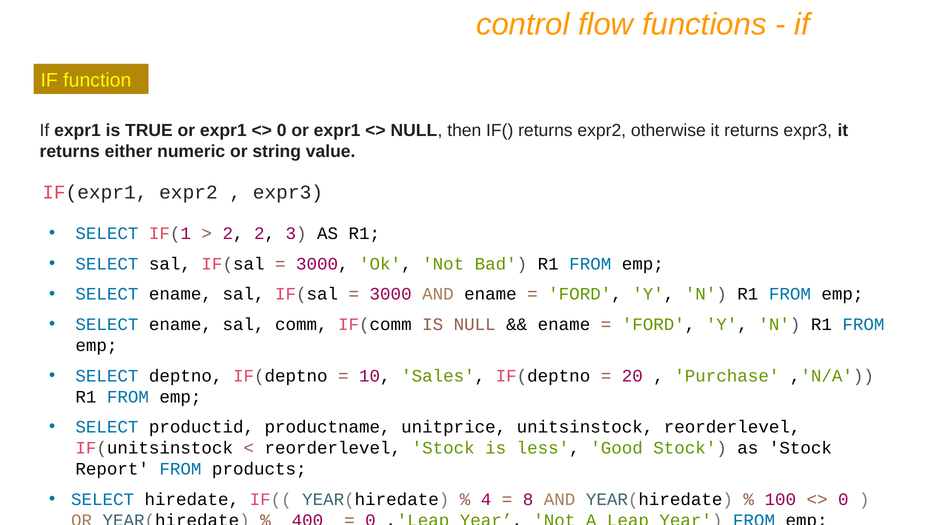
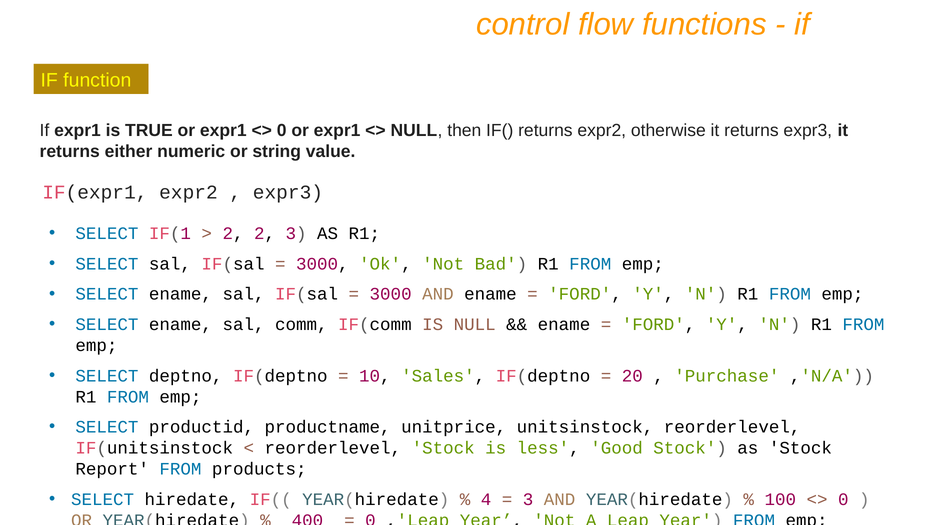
8 at (528, 500): 8 -> 3
